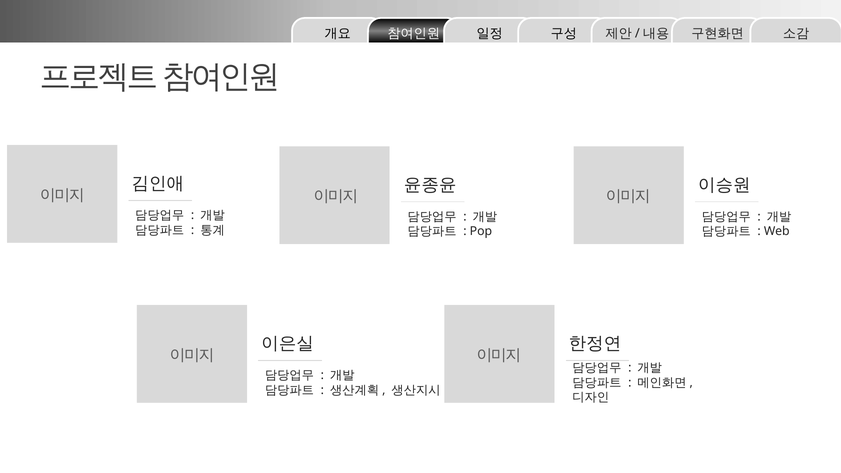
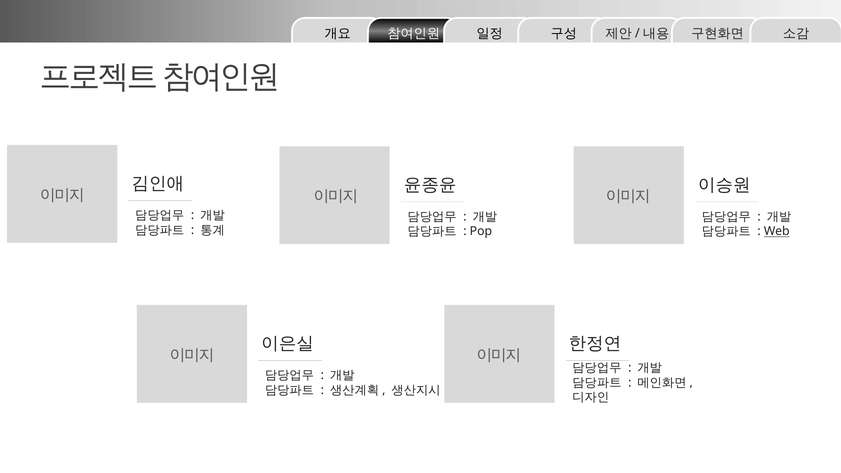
Web underline: none -> present
